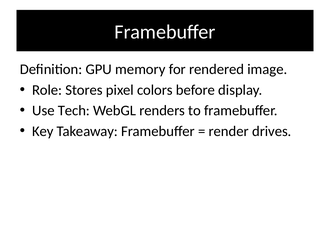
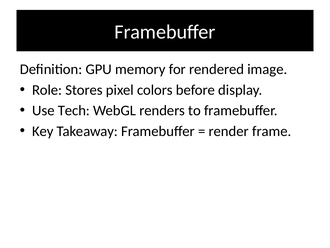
drives: drives -> frame
